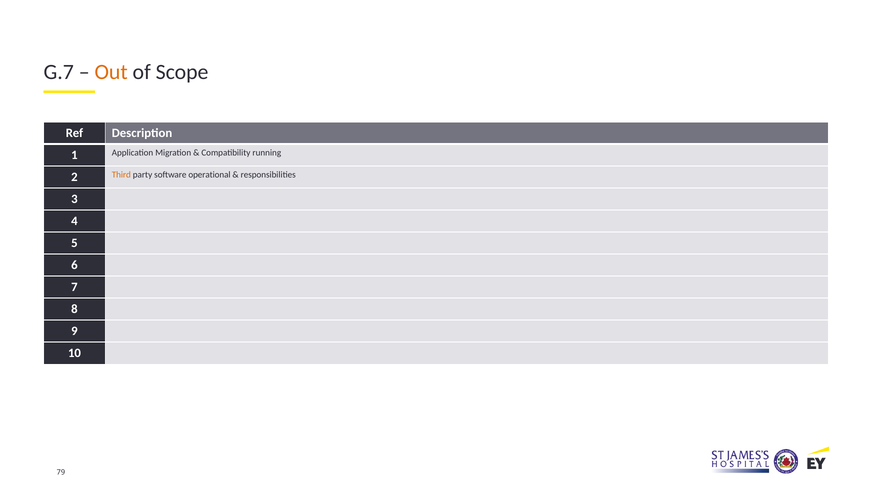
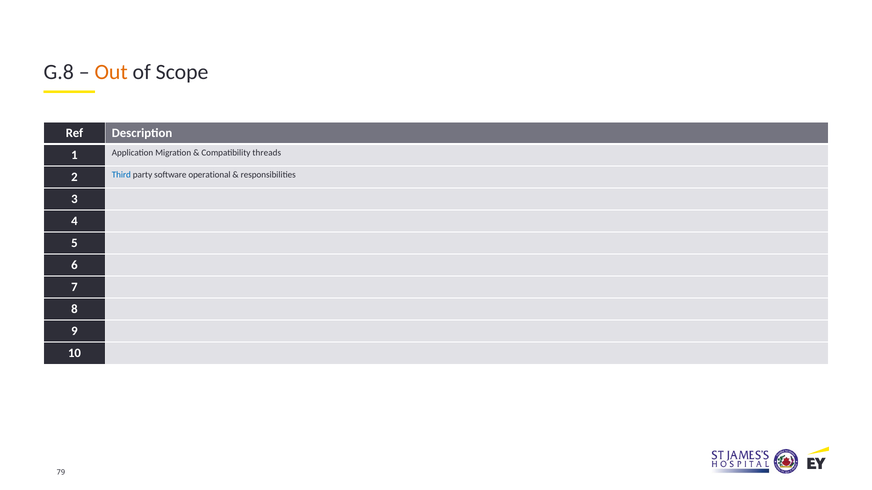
G.7: G.7 -> G.8
running: running -> threads
Third colour: orange -> blue
